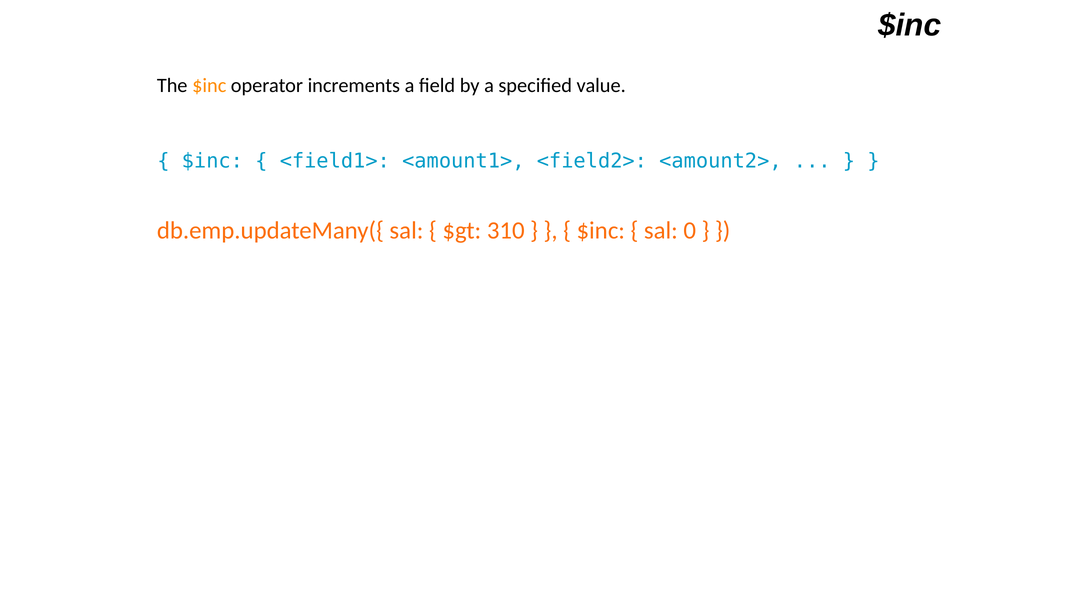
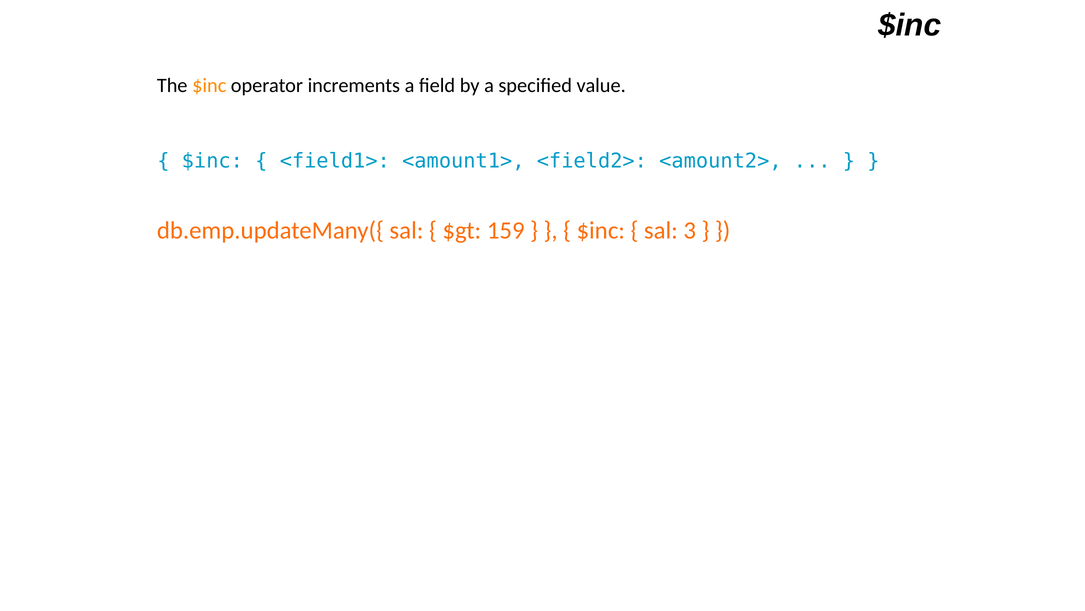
310: 310 -> 159
0: 0 -> 3
